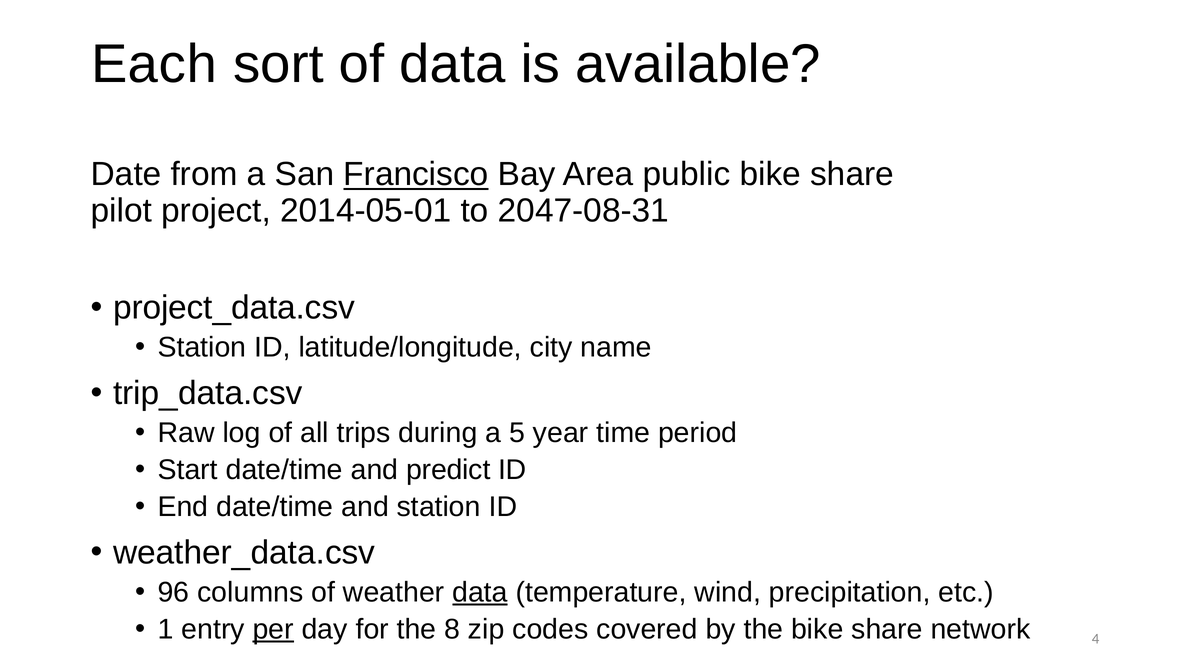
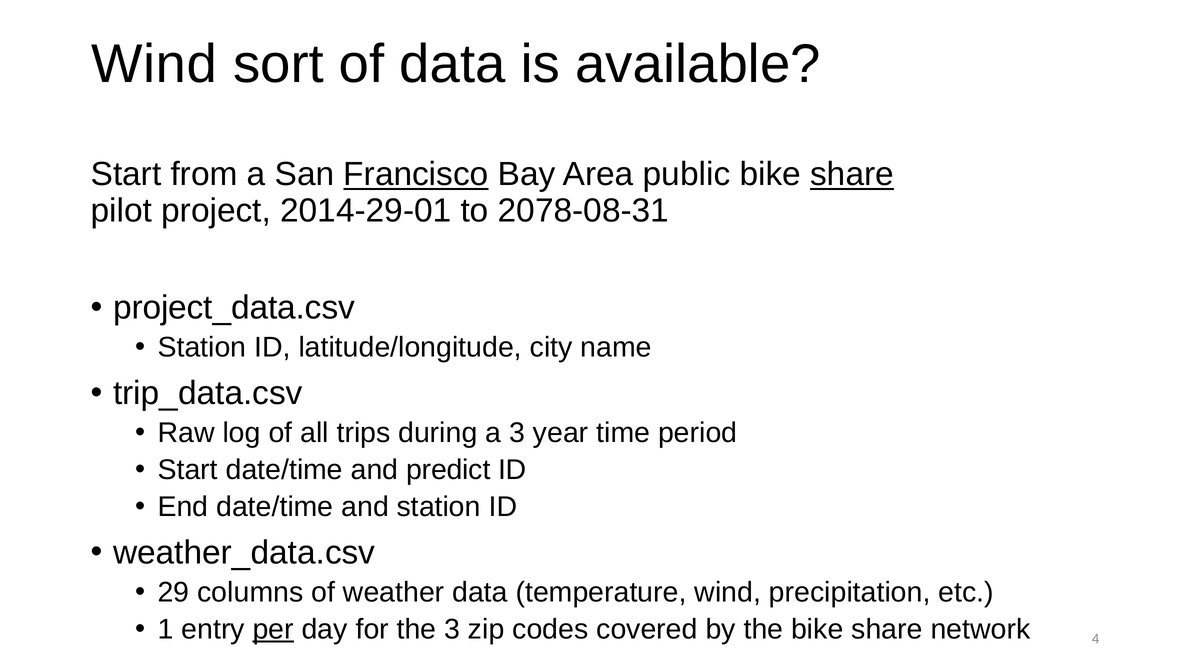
Each at (154, 64): Each -> Wind
Date at (126, 175): Date -> Start
share at (852, 175) underline: none -> present
2014-05-01: 2014-05-01 -> 2014-29-01
2047-08-31: 2047-08-31 -> 2078-08-31
a 5: 5 -> 3
96: 96 -> 29
data at (480, 593) underline: present -> none
the 8: 8 -> 3
